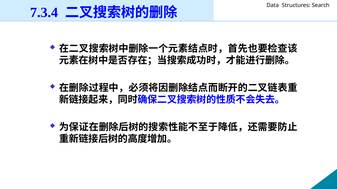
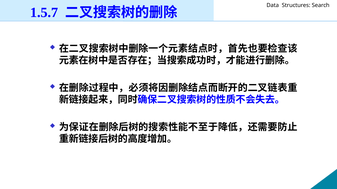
7.3.4: 7.3.4 -> 1.5.7
